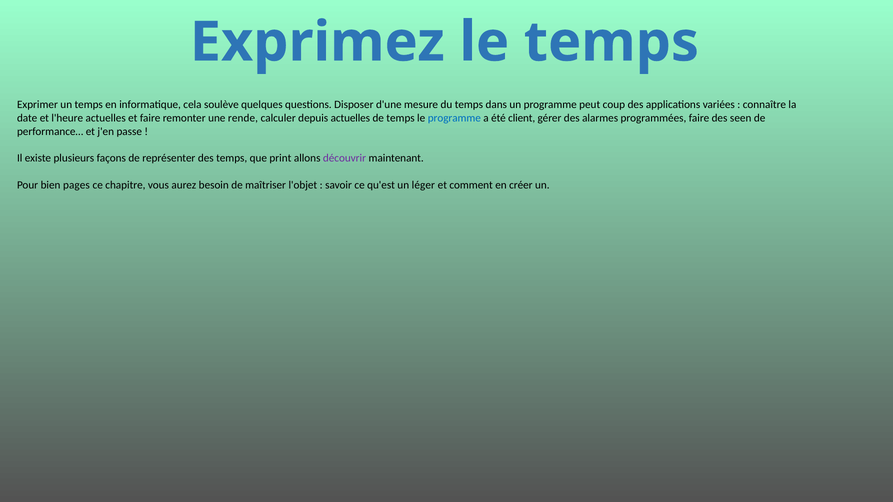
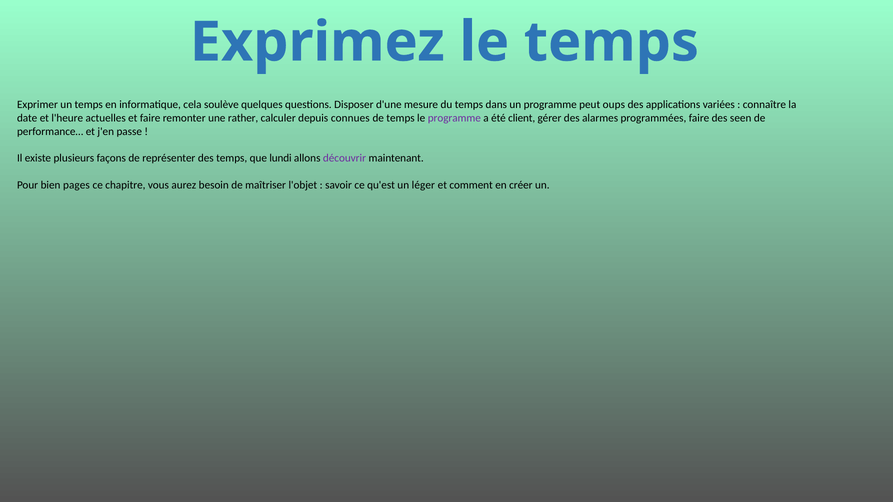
coup: coup -> oups
rende: rende -> rather
depuis actuelles: actuelles -> connues
programme at (454, 118) colour: blue -> purple
print: print -> lundi
